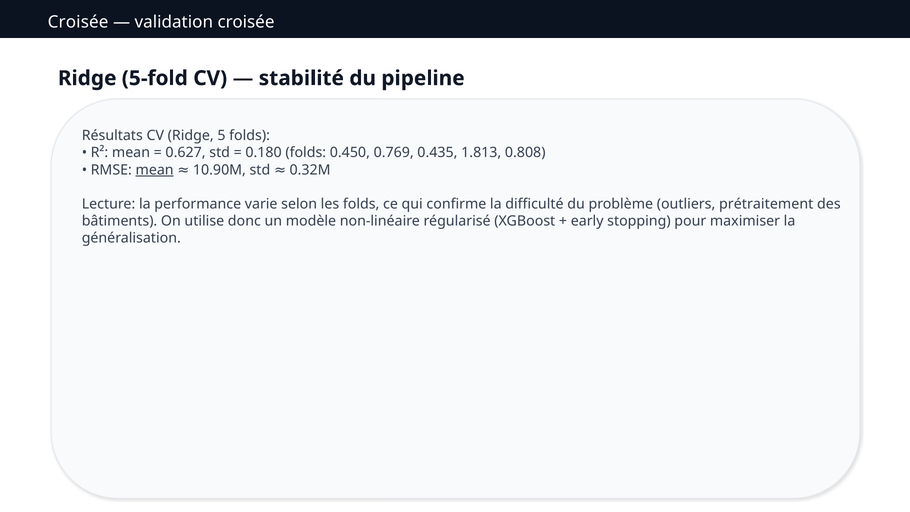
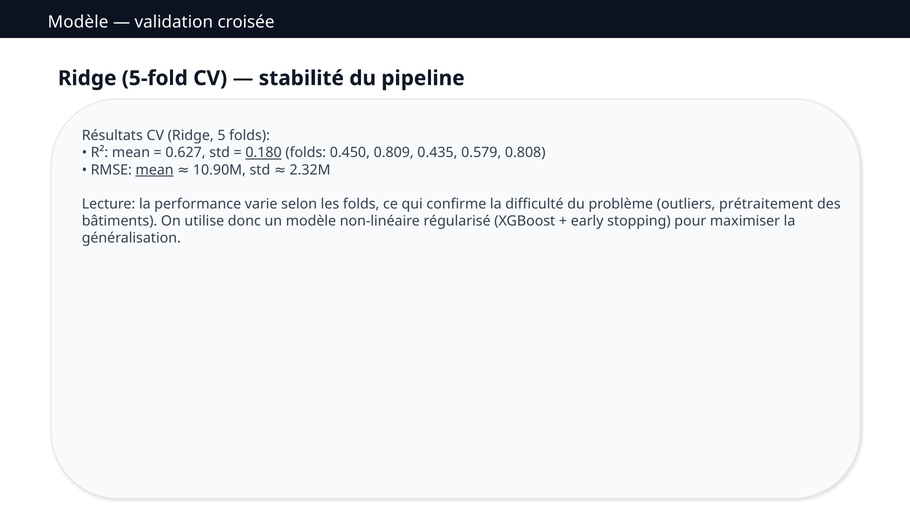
Croisée at (78, 22): Croisée -> Modèle
0.180 underline: none -> present
0.769: 0.769 -> 0.809
1.813: 1.813 -> 0.579
0.32M: 0.32M -> 2.32M
